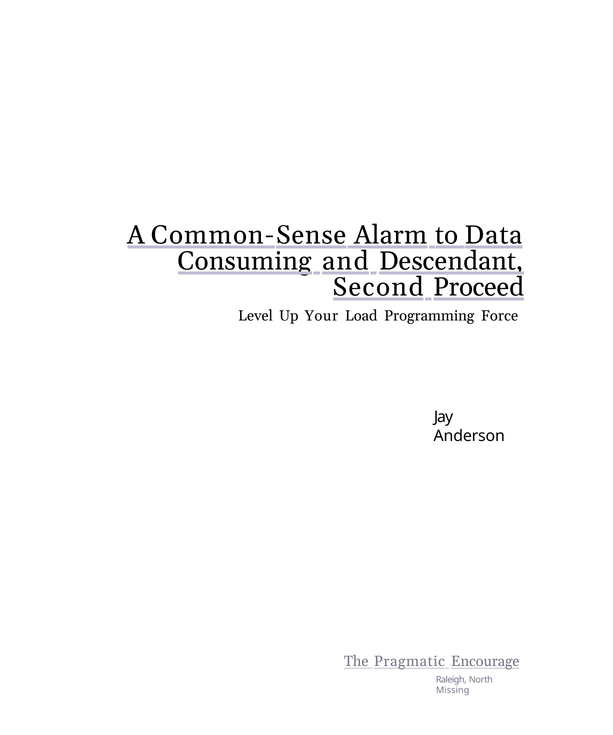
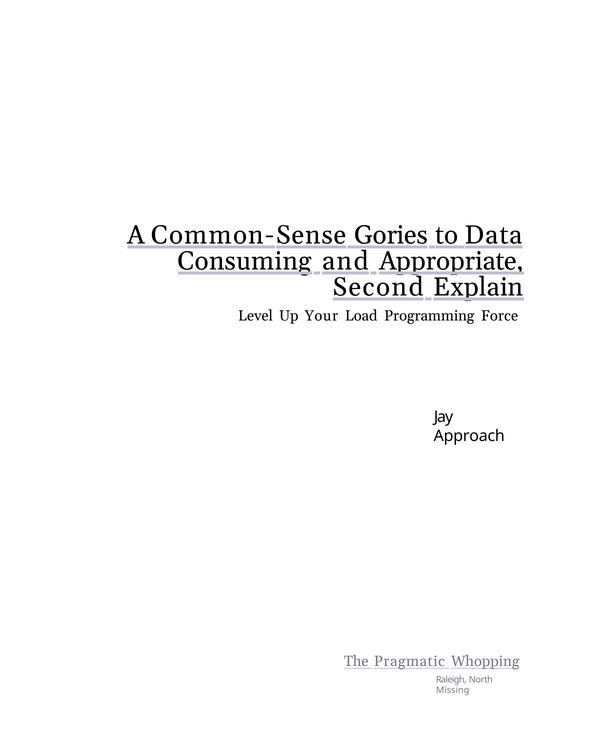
Alarm: Alarm -> Gories
Descendant: Descendant -> Appropriate
Proceed: Proceed -> Explain
Anderson: Anderson -> Approach
Encourage: Encourage -> Whopping
